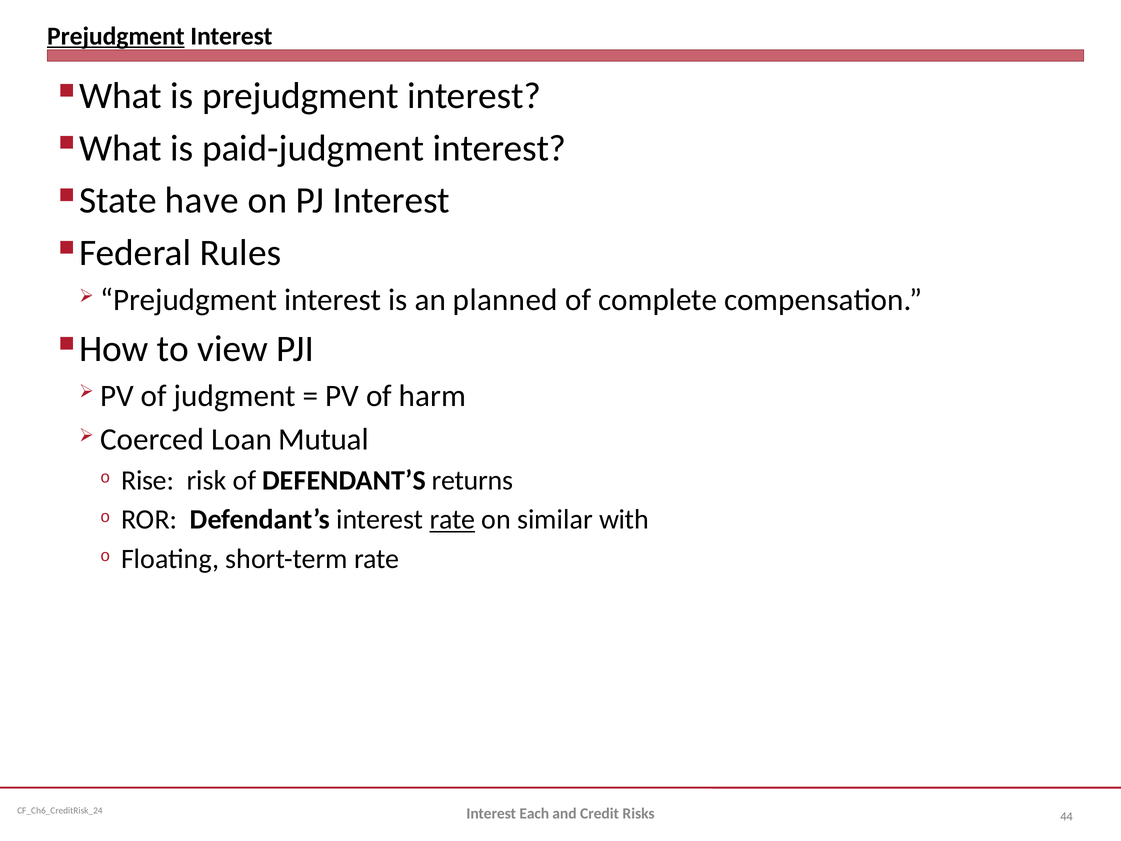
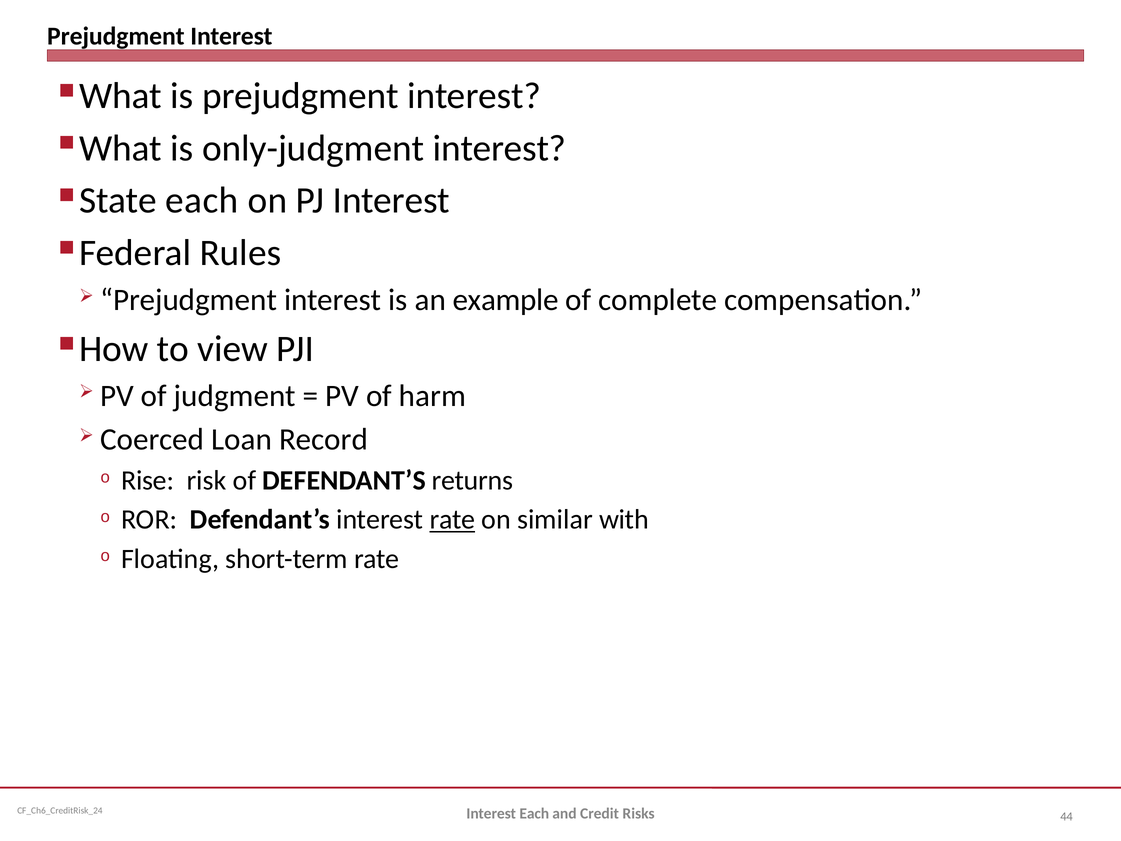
Prejudgment at (116, 36) underline: present -> none
paid-judgment: paid-judgment -> only-judgment
have at (202, 201): have -> each
planned: planned -> example
Mutual: Mutual -> Record
